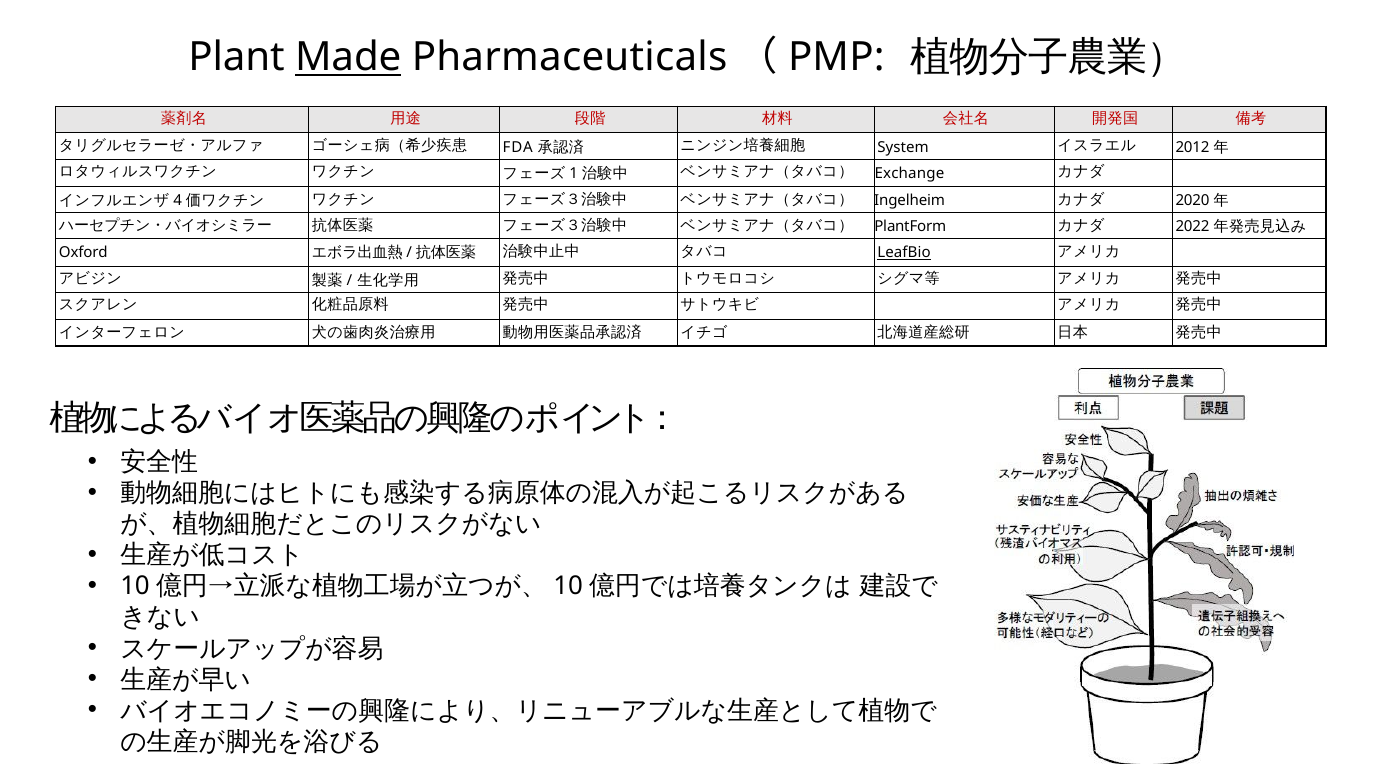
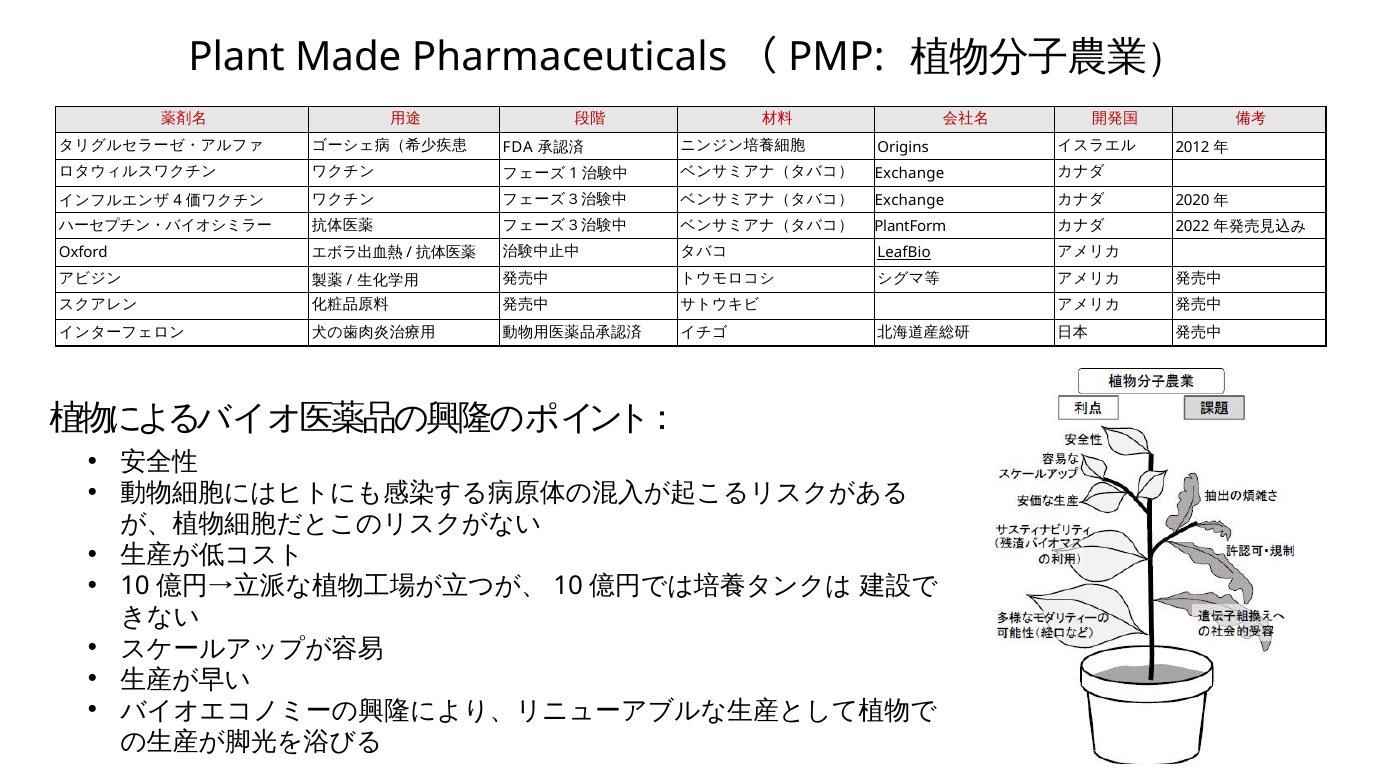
Made underline: present -> none
System: System -> Origins
Ingelheim at (910, 201): Ingelheim -> Exchange
